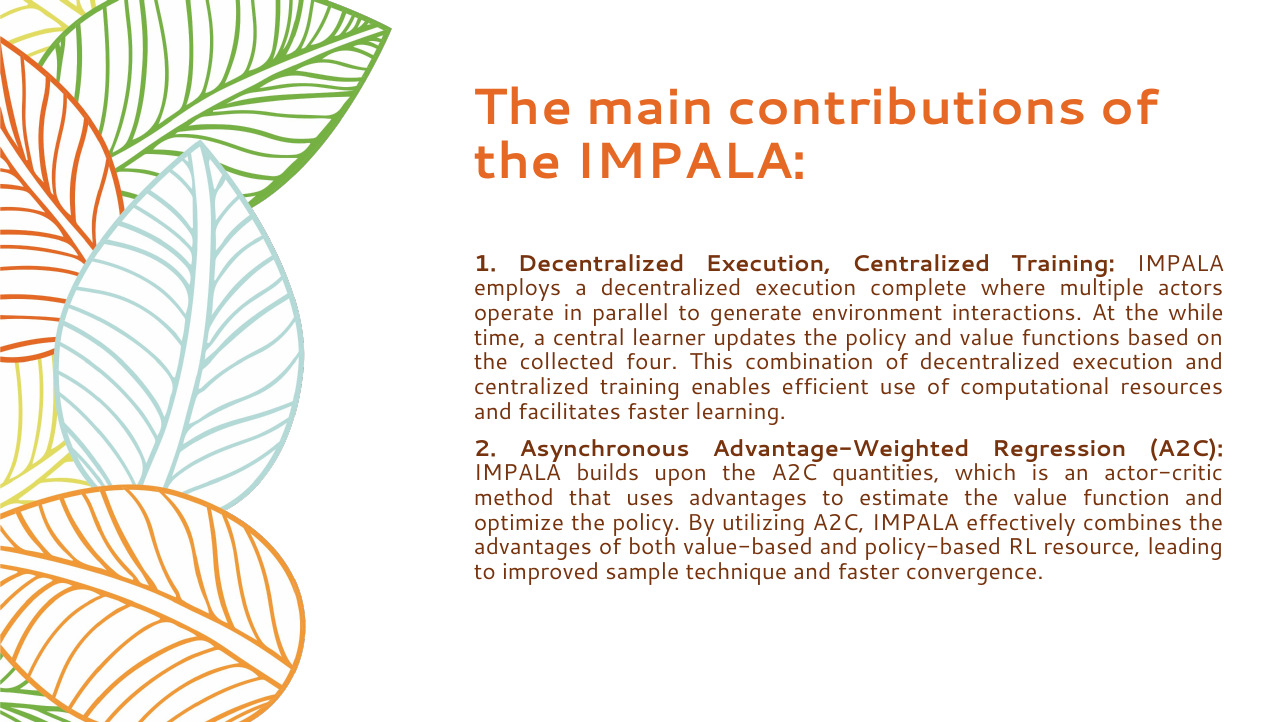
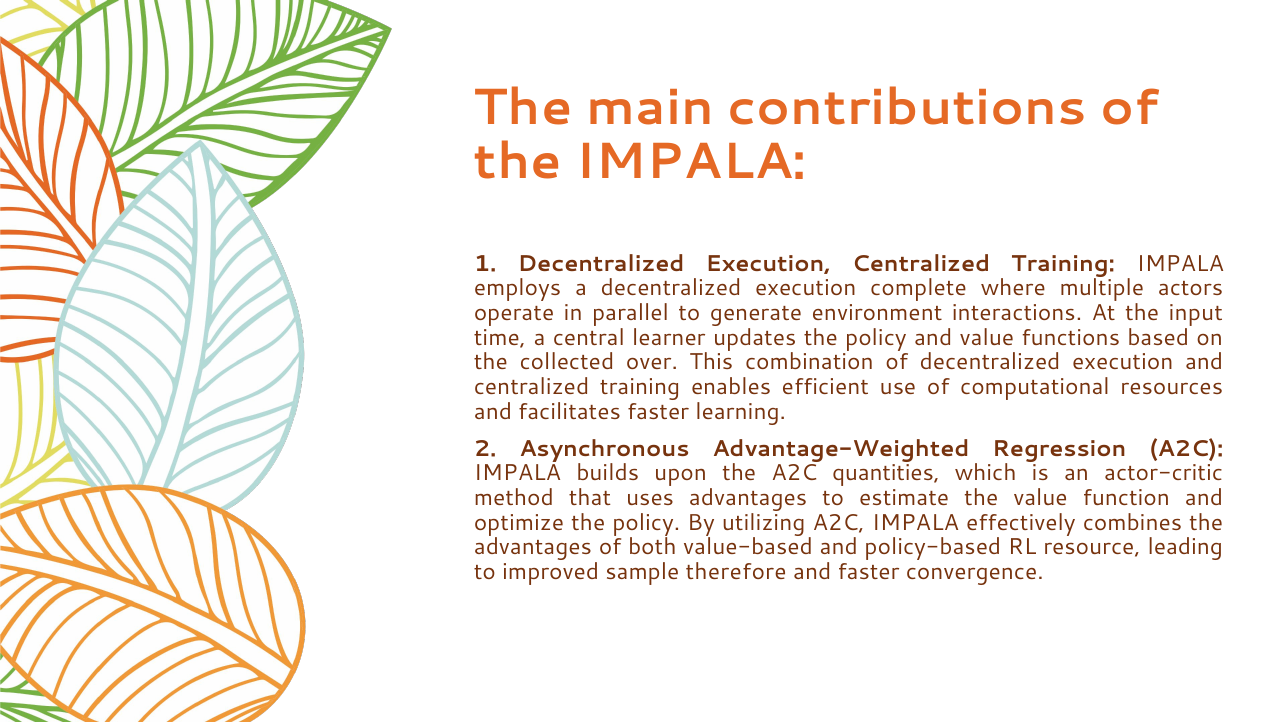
while: while -> input
four: four -> over
technique: technique -> therefore
